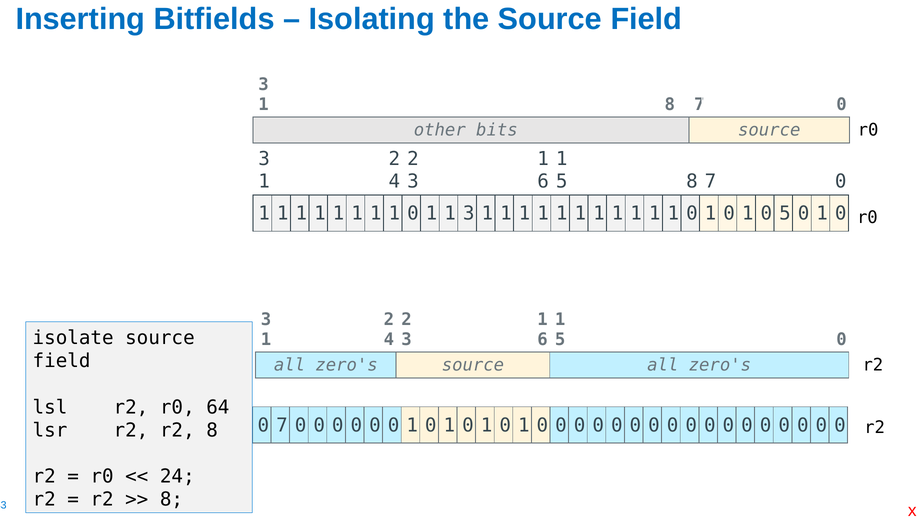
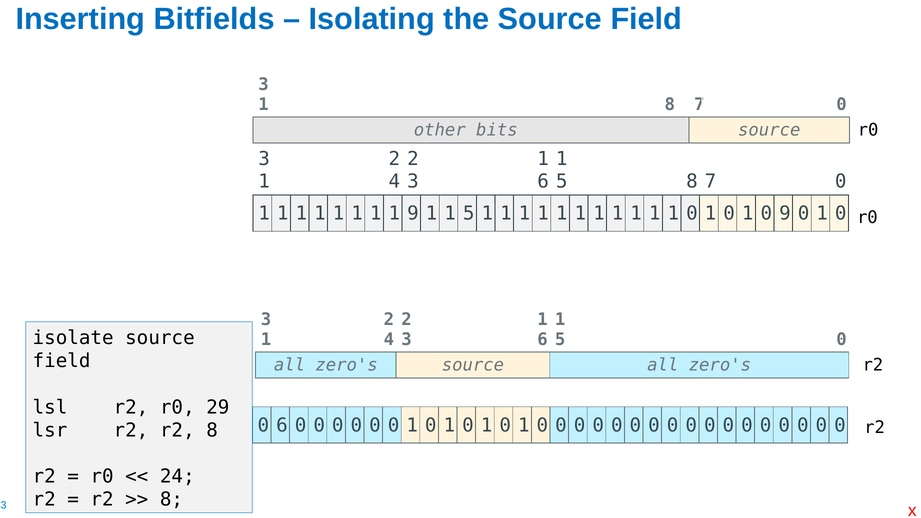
0 at (413, 213): 0 -> 9
1 1 3: 3 -> 5
0 5: 5 -> 9
64: 64 -> 29
0 7: 7 -> 6
